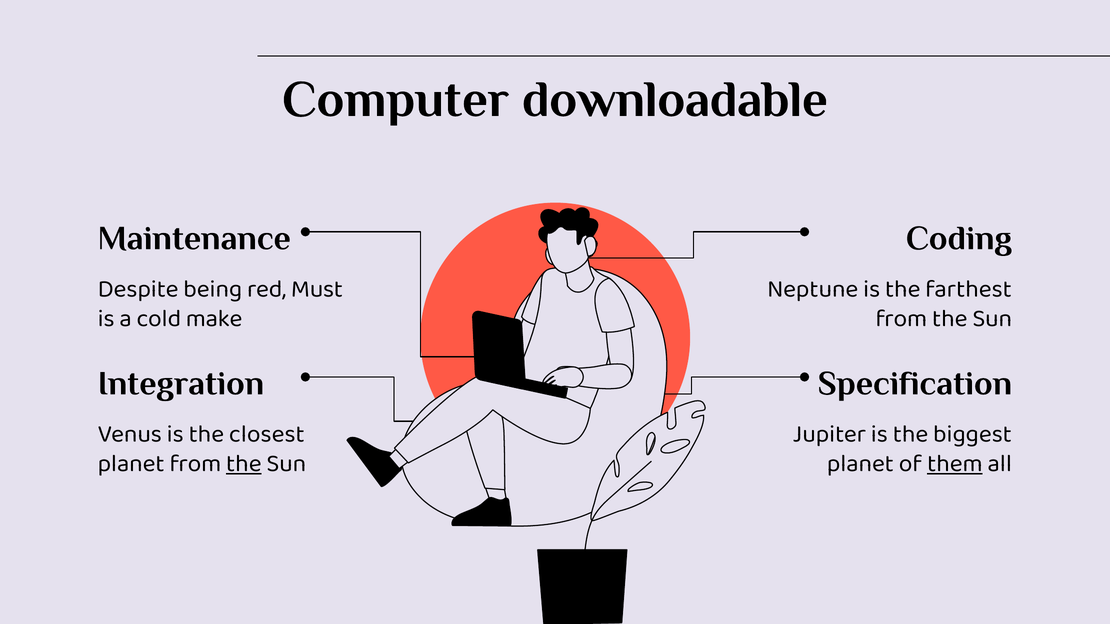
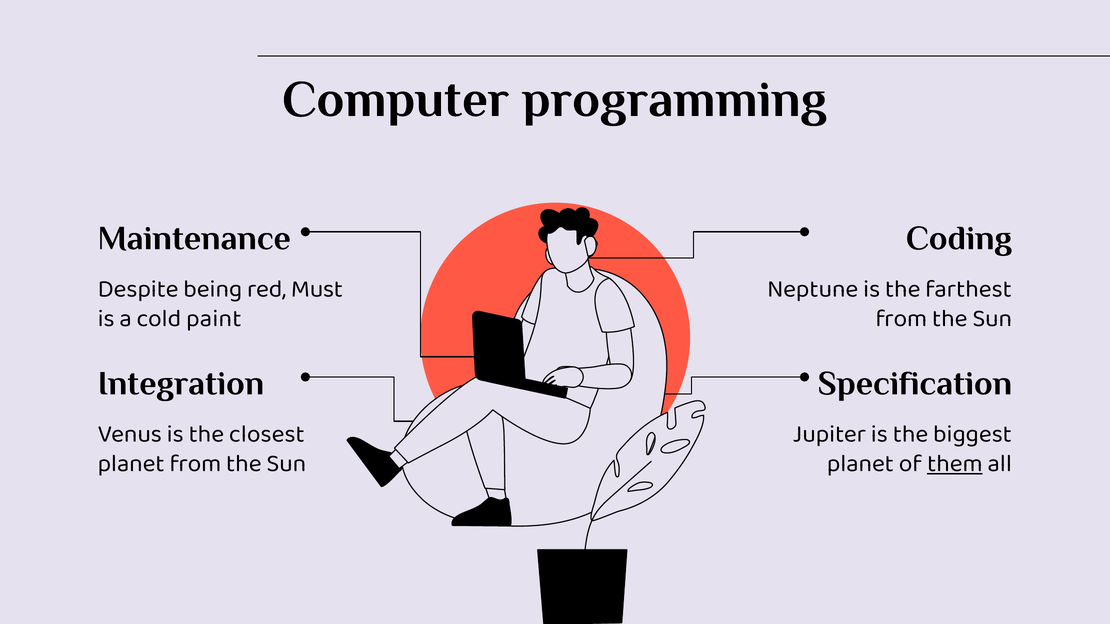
downloadable: downloadable -> programming
make: make -> paint
the at (244, 463) underline: present -> none
